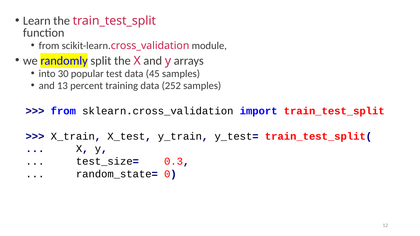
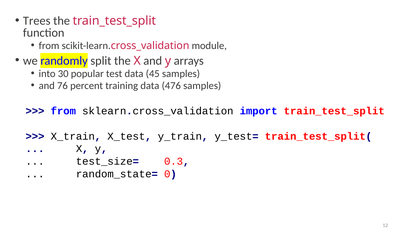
Learn: Learn -> Trees
13: 13 -> 76
252: 252 -> 476
